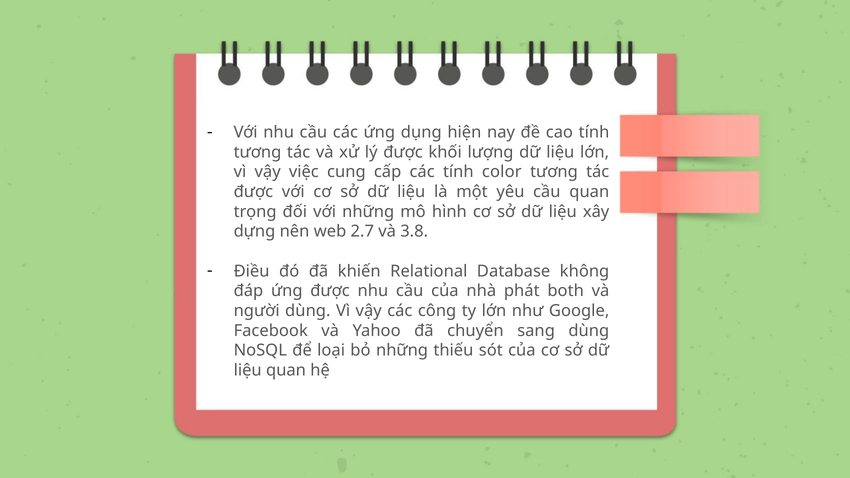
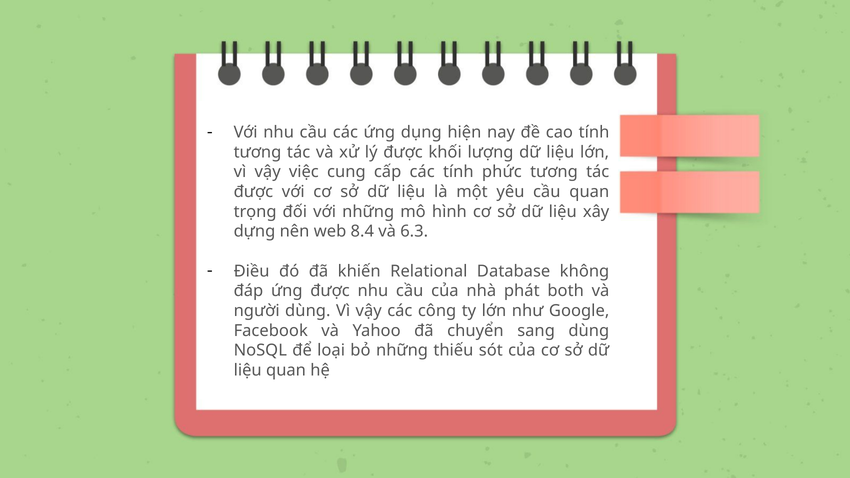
color: color -> phức
2.7: 2.7 -> 8.4
3.8: 3.8 -> 6.3
